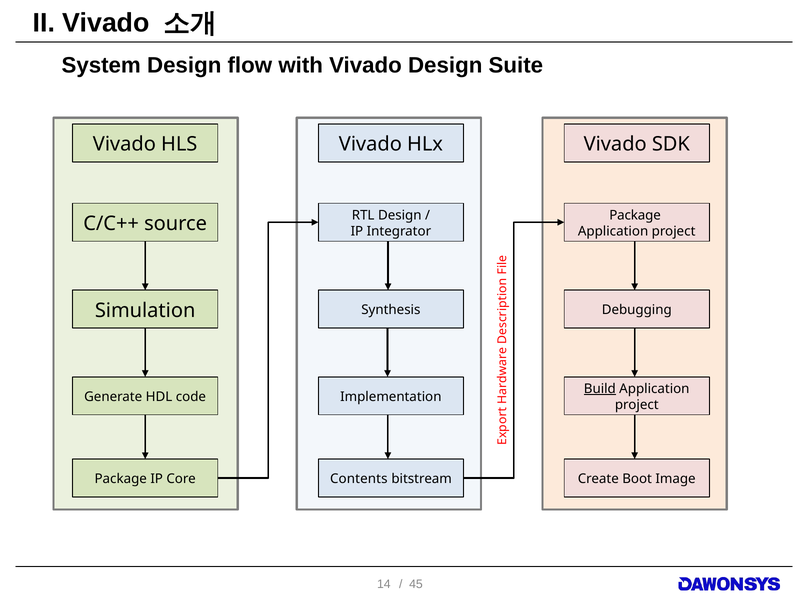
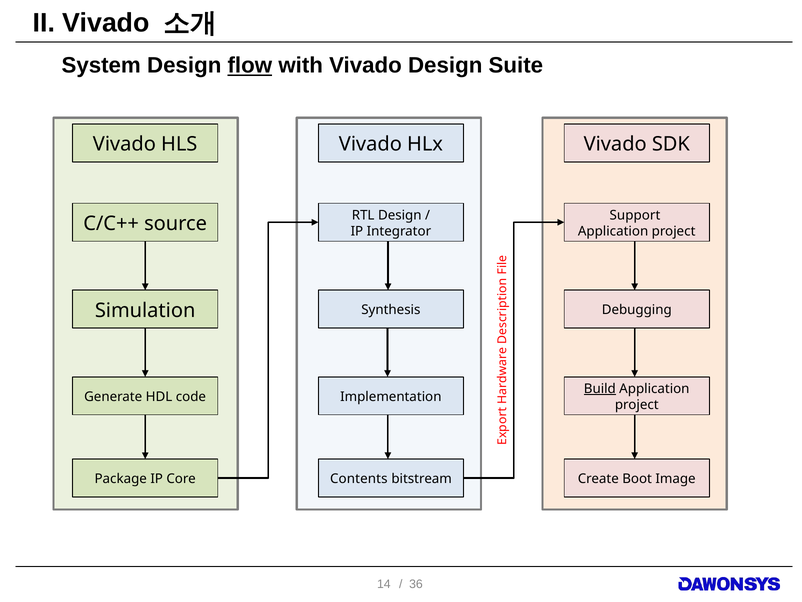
flow underline: none -> present
Package at (635, 215): Package -> Support
45: 45 -> 36
